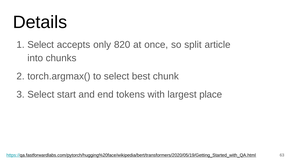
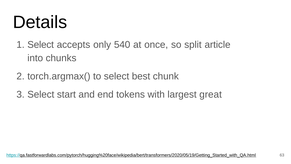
820: 820 -> 540
place: place -> great
